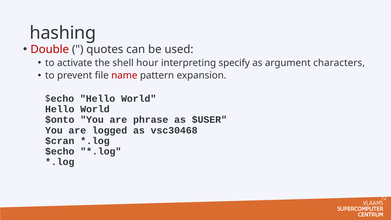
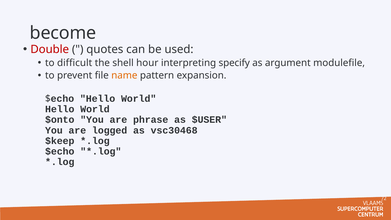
hashing: hashing -> become
activate: activate -> difficult
characters: characters -> modulefile
name colour: red -> orange
$cran: $cran -> $keep
